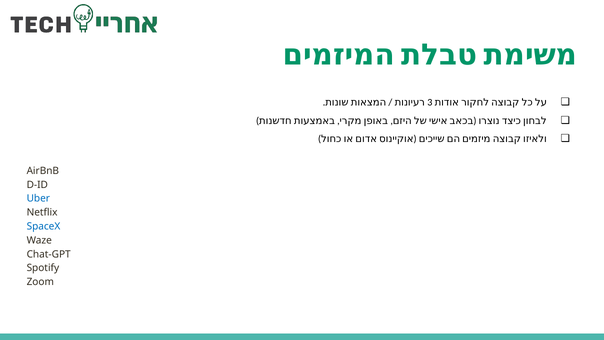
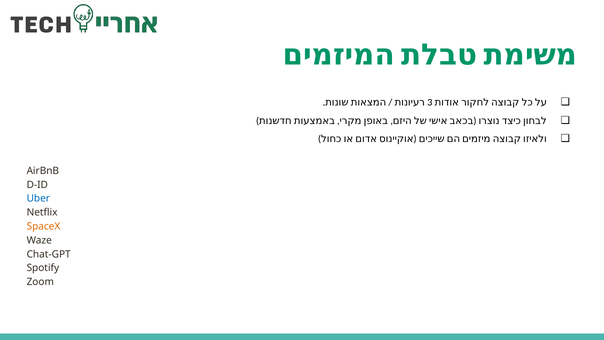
SpaceX colour: blue -> orange
